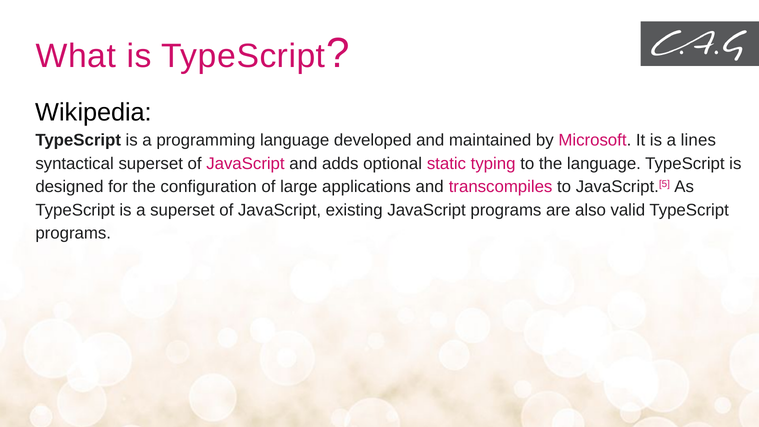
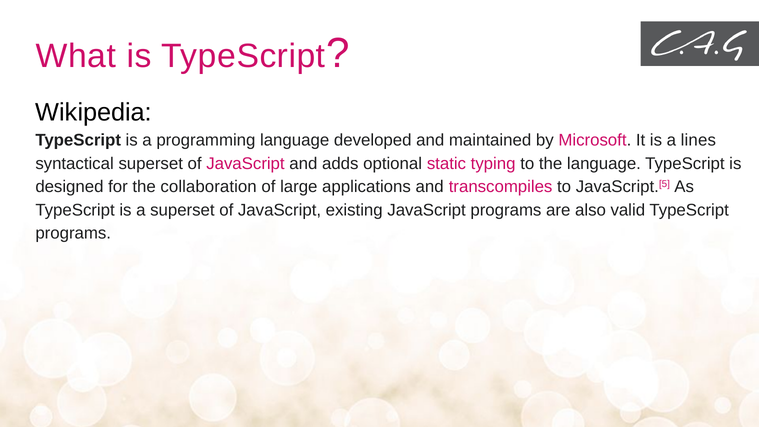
configuration: configuration -> collaboration
